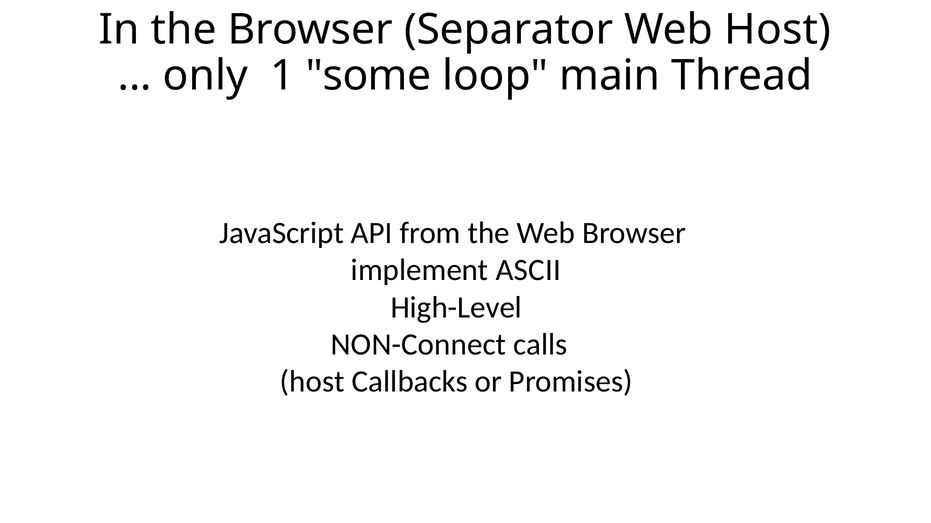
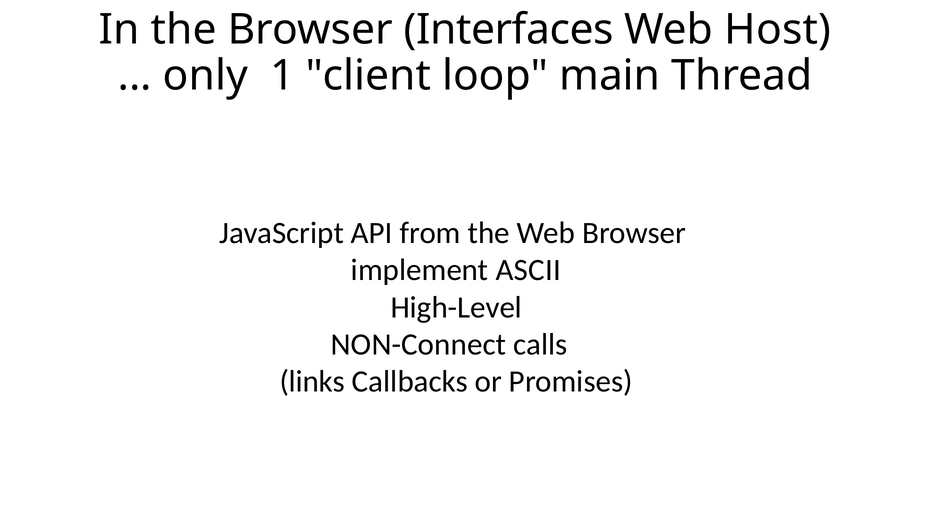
Separator: Separator -> Interfaces
some: some -> client
host at (312, 382): host -> links
